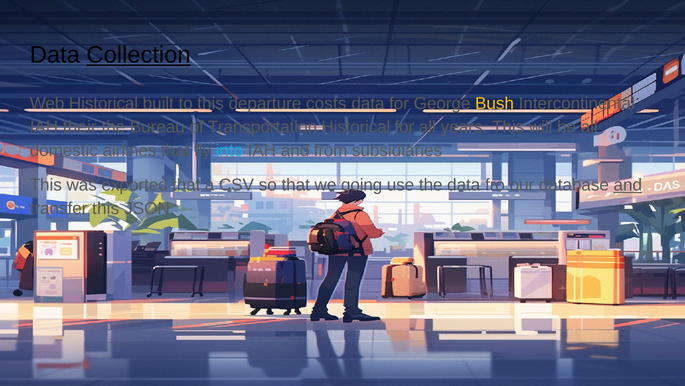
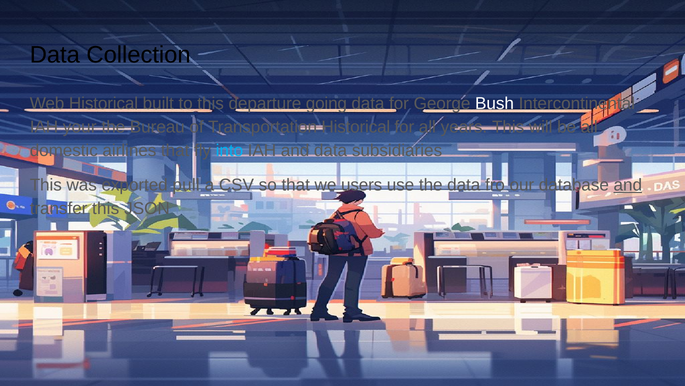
Collection underline: present -> none
costs: costs -> going
Bush colour: yellow -> white
their: their -> your
and from: from -> data
exported that: that -> pull
going: going -> users
